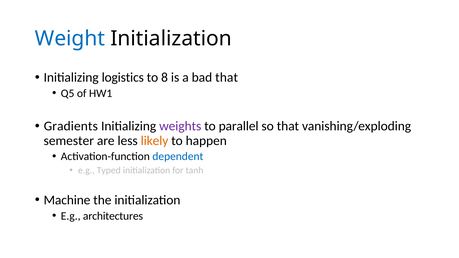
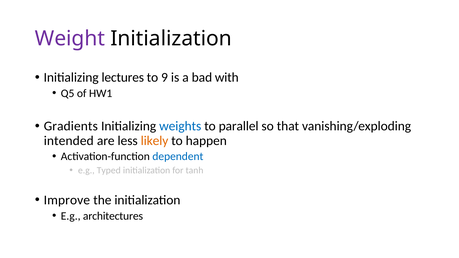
Weight colour: blue -> purple
logistics: logistics -> lectures
8: 8 -> 9
bad that: that -> with
weights colour: purple -> blue
semester: semester -> intended
Machine: Machine -> Improve
